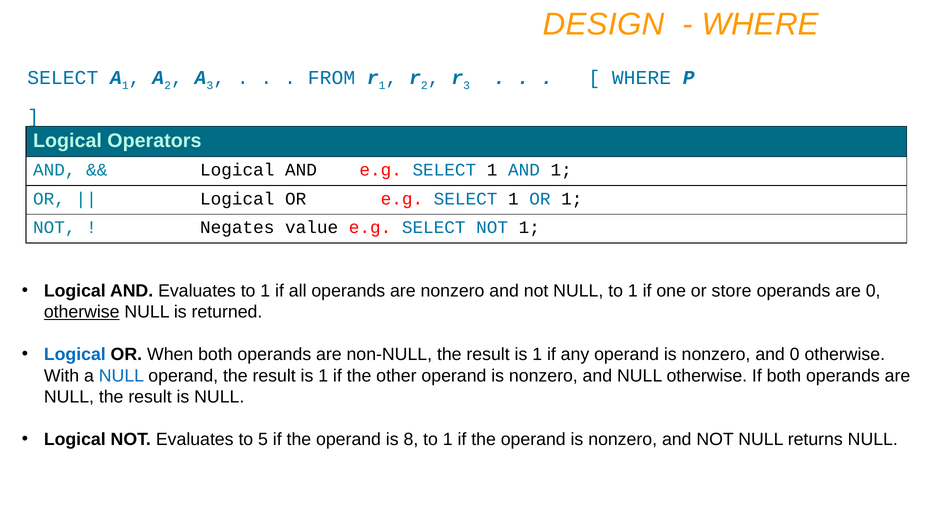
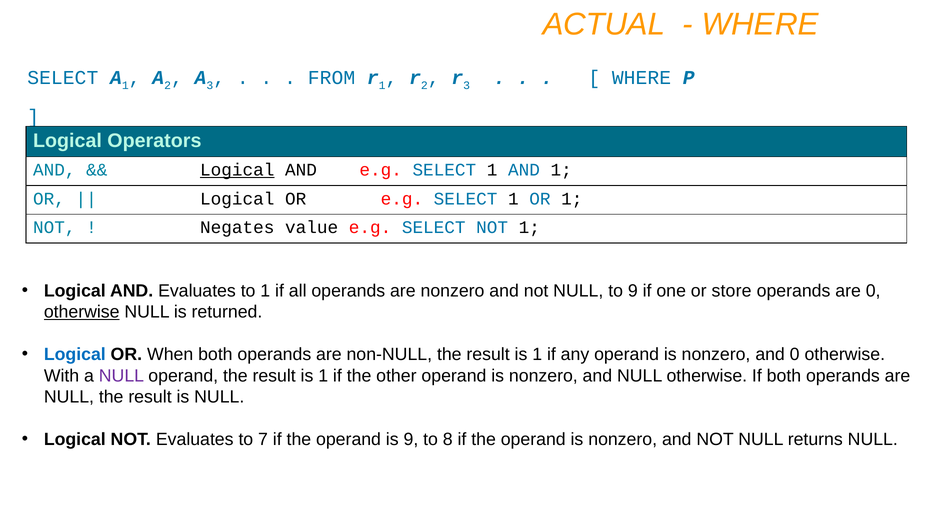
DESIGN: DESIGN -> ACTUAL
Logical at (237, 170) underline: none -> present
NULL to 1: 1 -> 9
NULL at (121, 376) colour: blue -> purple
5: 5 -> 7
is 8: 8 -> 9
1 at (448, 439): 1 -> 8
